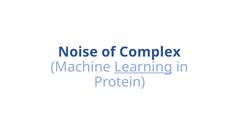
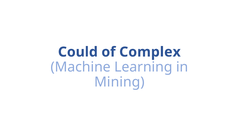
Noise: Noise -> Could
Learning underline: present -> none
Protein: Protein -> Mining
